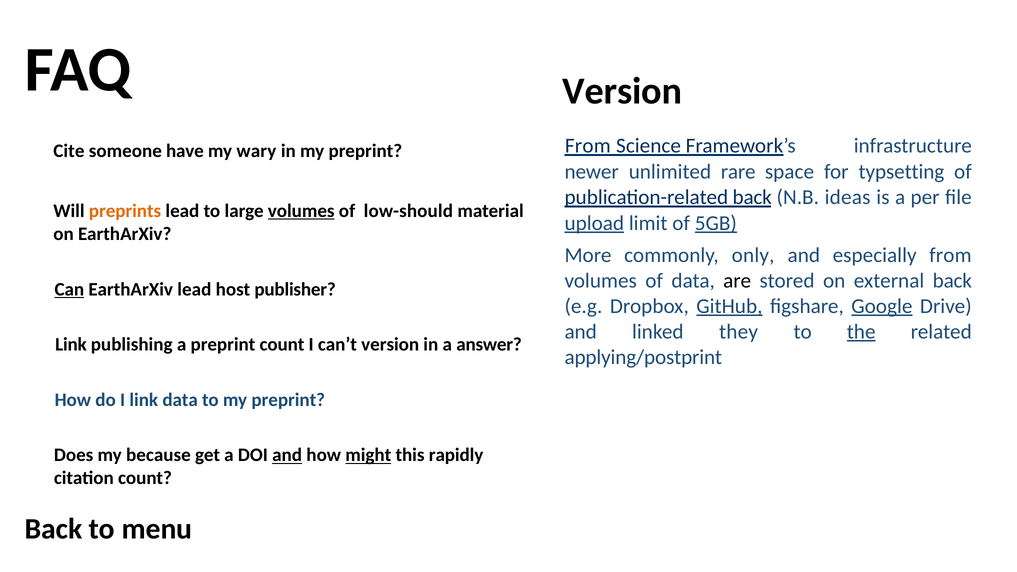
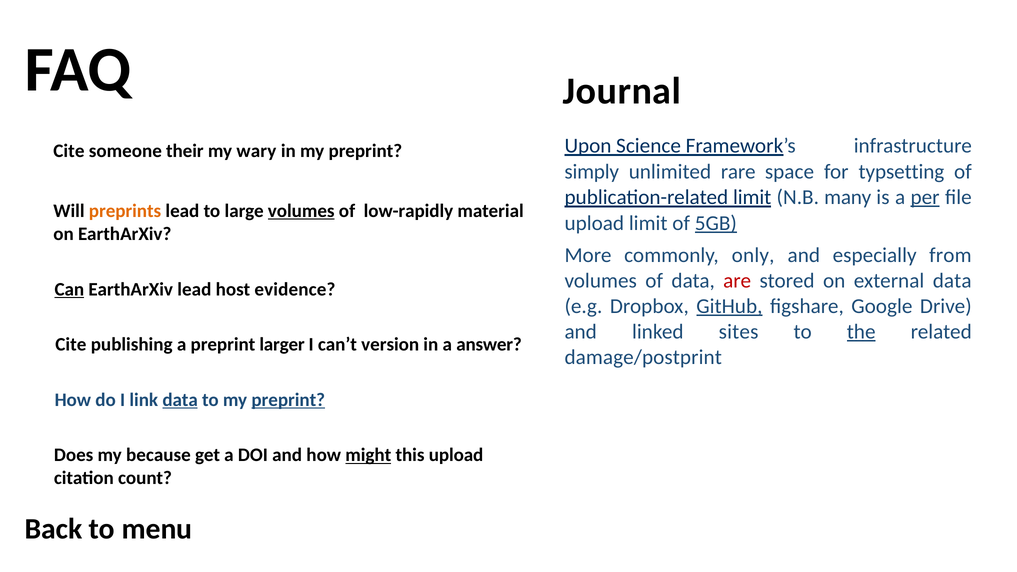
Version at (622, 91): Version -> Journal
have: have -> their
preprint From: From -> Upon
newer: newer -> simply
publication-related back: back -> limit
ideas: ideas -> many
per underline: none -> present
low-should: low-should -> low-rapidly
upload at (594, 223) underline: present -> none
are colour: black -> red
external back: back -> data
publisher: publisher -> evidence
Google underline: present -> none
they: they -> sites
Link at (71, 345): Link -> Cite
preprint count: count -> larger
applying/postprint: applying/postprint -> damage/postprint
data at (180, 400) underline: none -> present
preprint at (288, 400) underline: none -> present
and at (287, 455) underline: present -> none
this rapidly: rapidly -> upload
